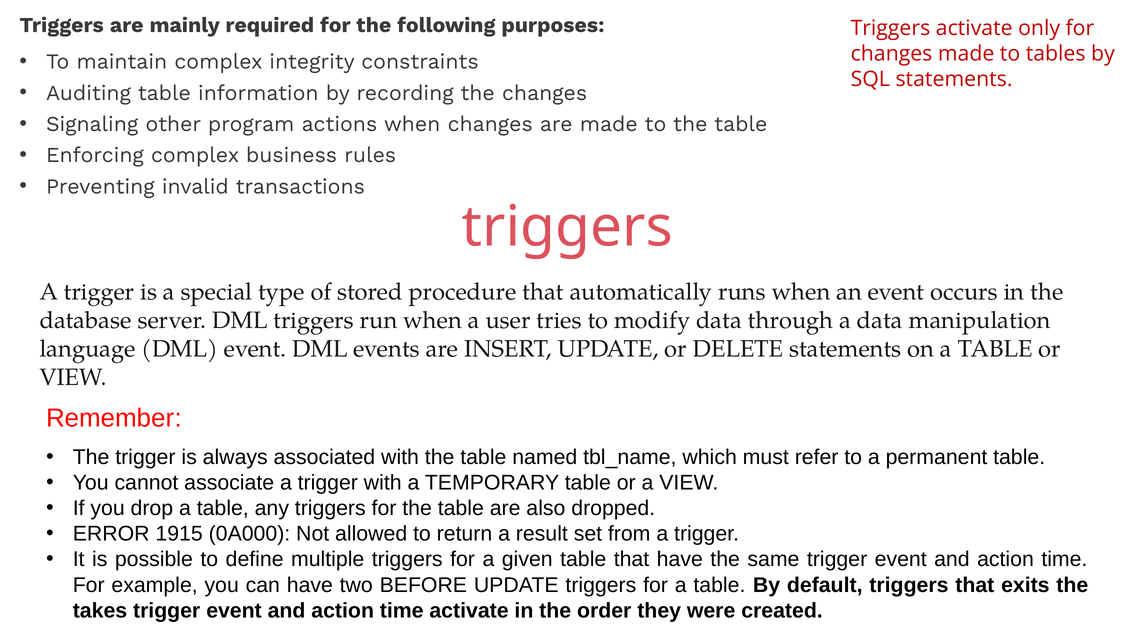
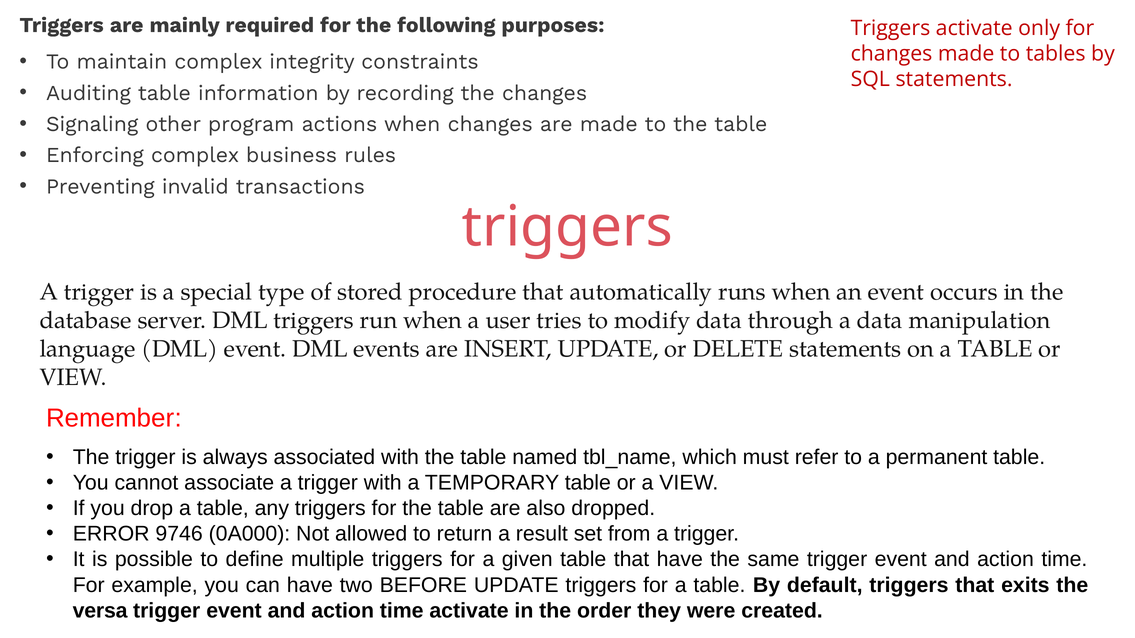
1915: 1915 -> 9746
takes: takes -> versa
